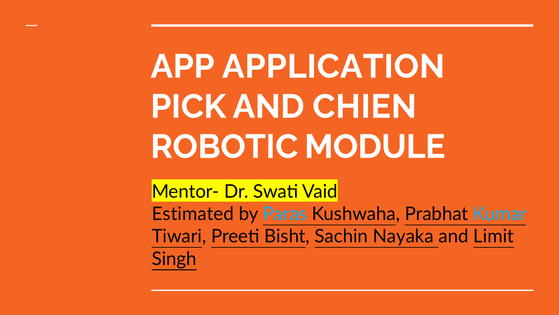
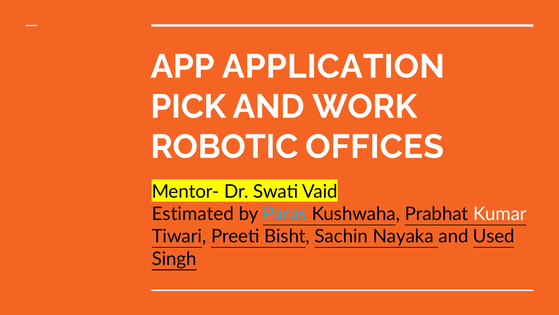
CHIEN: CHIEN -> WORK
MODULE: MODULE -> OFFICES
Kumar colour: light blue -> white
Limit: Limit -> Used
